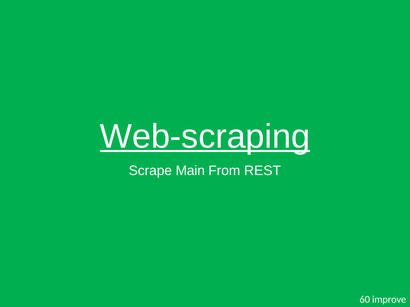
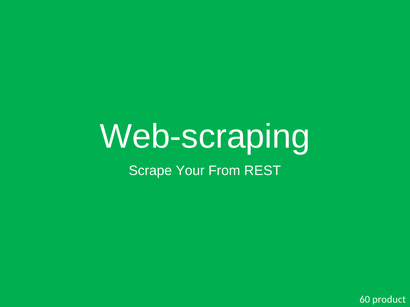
Web-scraping underline: present -> none
Main: Main -> Your
improve: improve -> product
